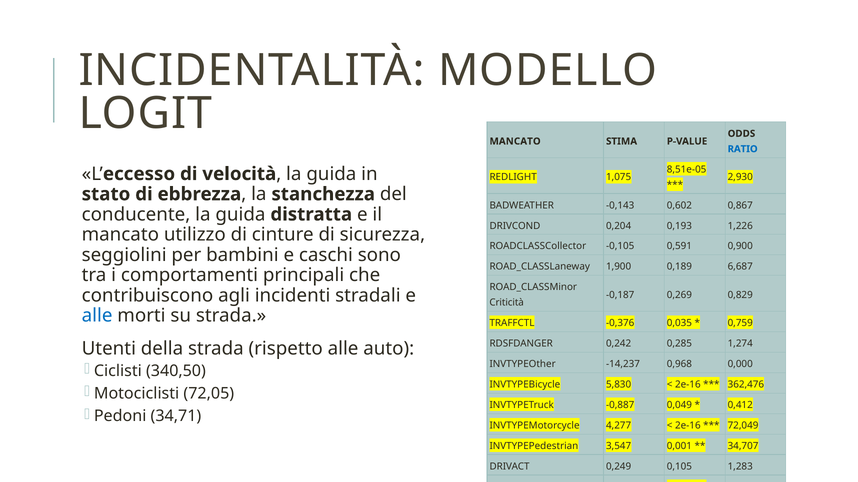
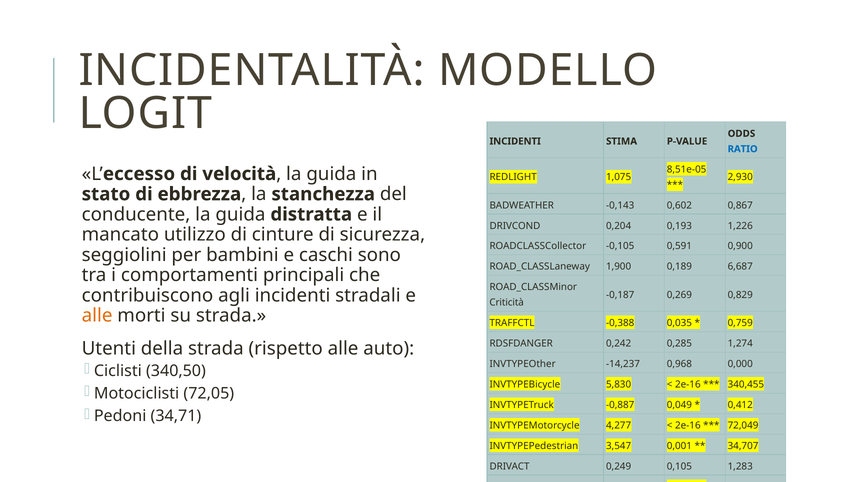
MANCATO at (515, 141): MANCATO -> INCIDENTI
alle at (97, 316) colour: blue -> orange
-0,376: -0,376 -> -0,388
362,476: 362,476 -> 340,455
